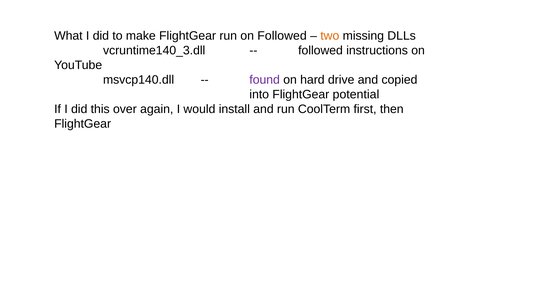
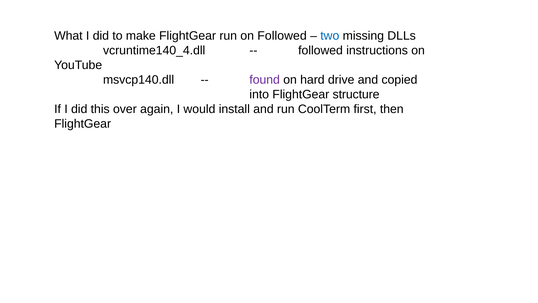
two colour: orange -> blue
vcruntime140_3.dll: vcruntime140_3.dll -> vcruntime140_4.dll
potential: potential -> structure
